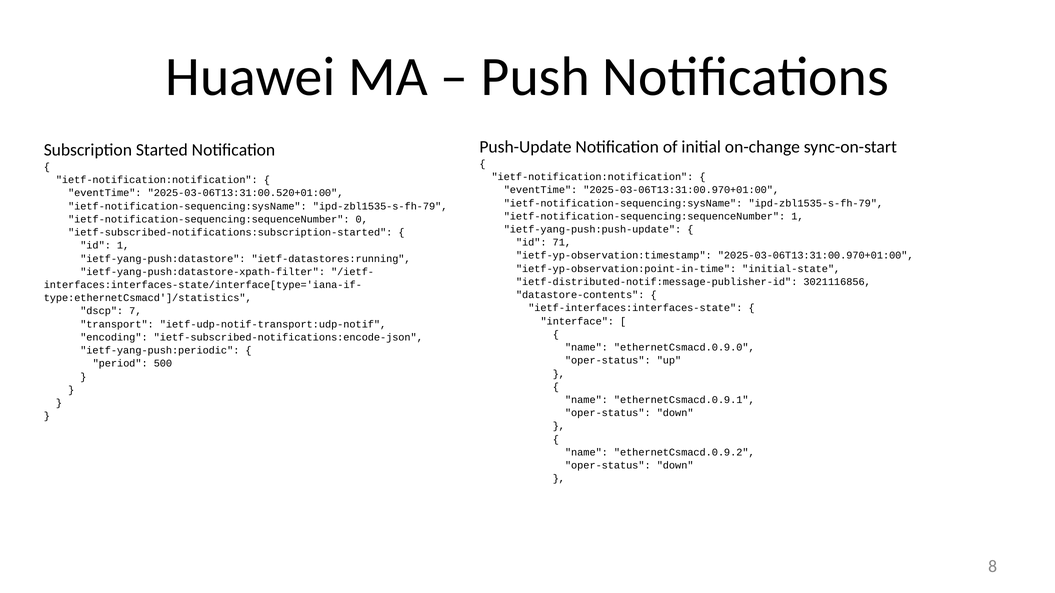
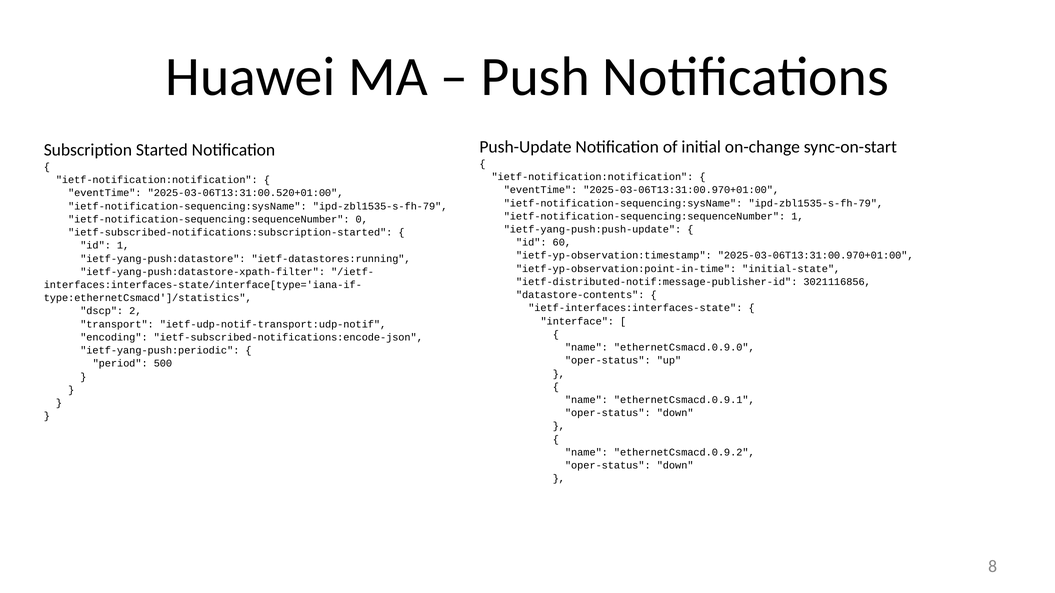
71: 71 -> 60
7: 7 -> 2
